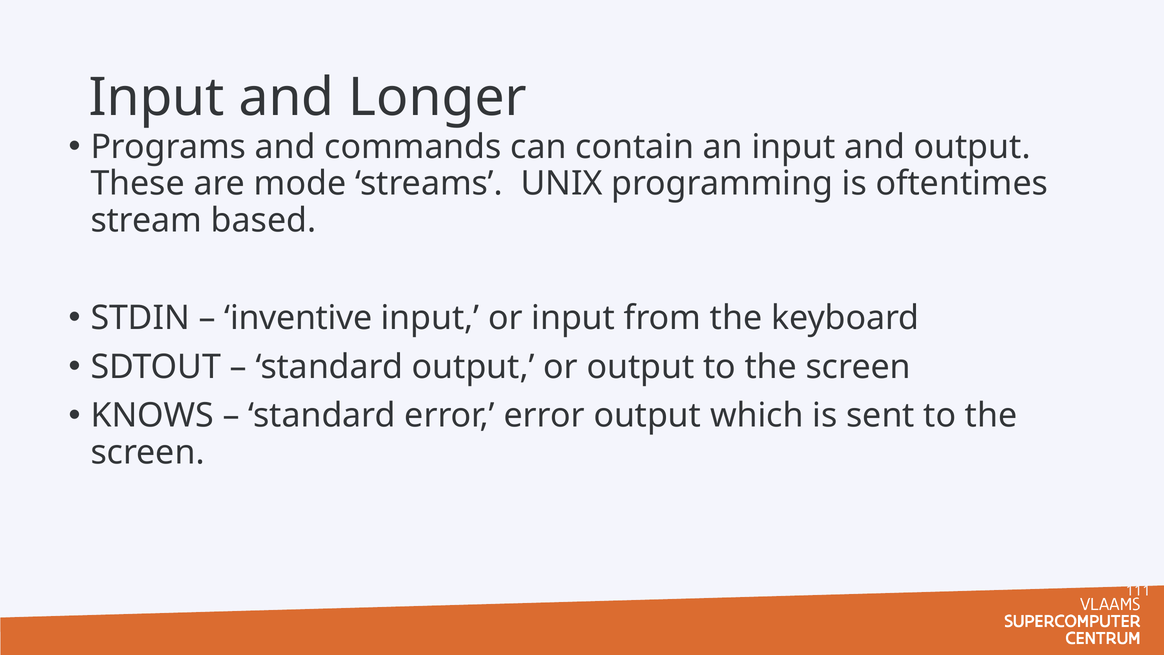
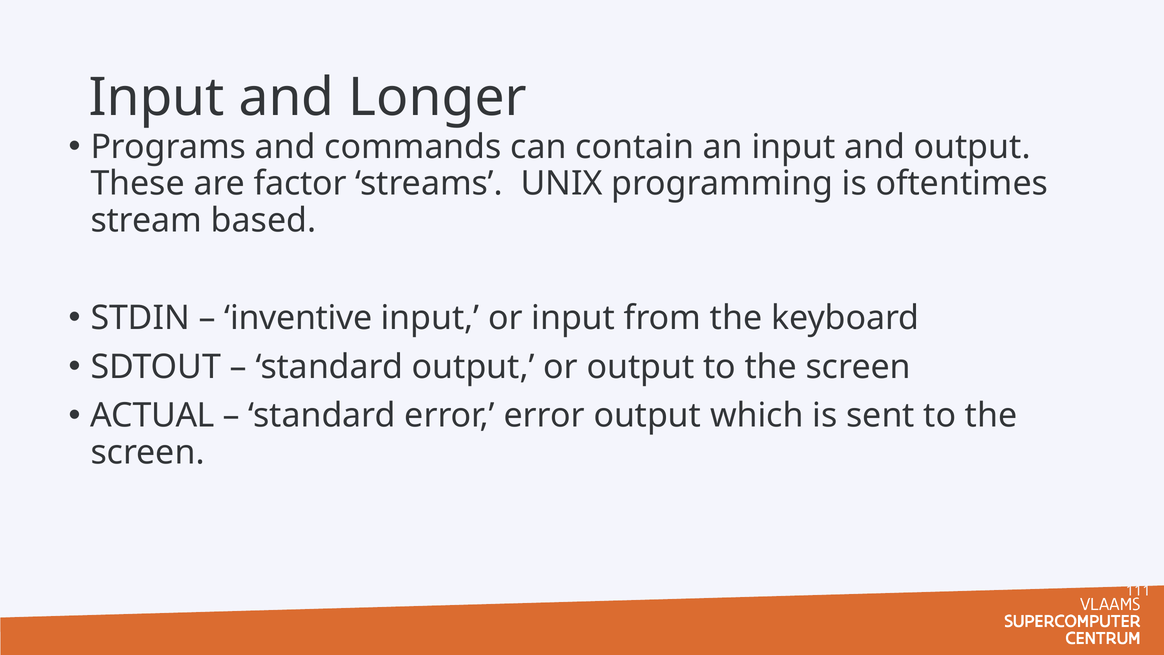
mode: mode -> factor
KNOWS: KNOWS -> ACTUAL
